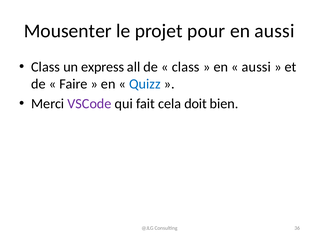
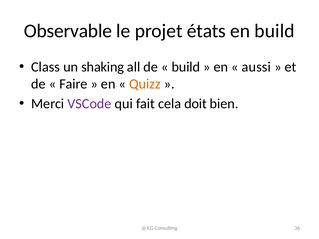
Mousenter: Mousenter -> Observable
pour: pour -> états
en aussi: aussi -> build
express: express -> shaking
class at (186, 67): class -> build
Quizz colour: blue -> orange
